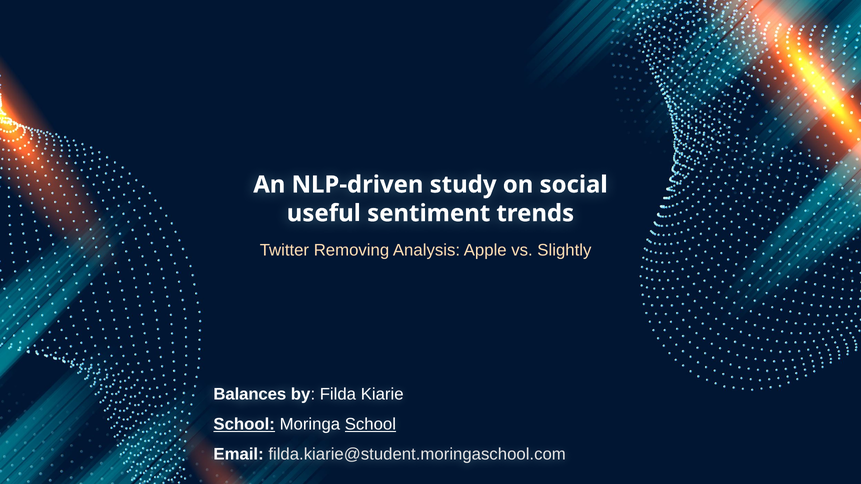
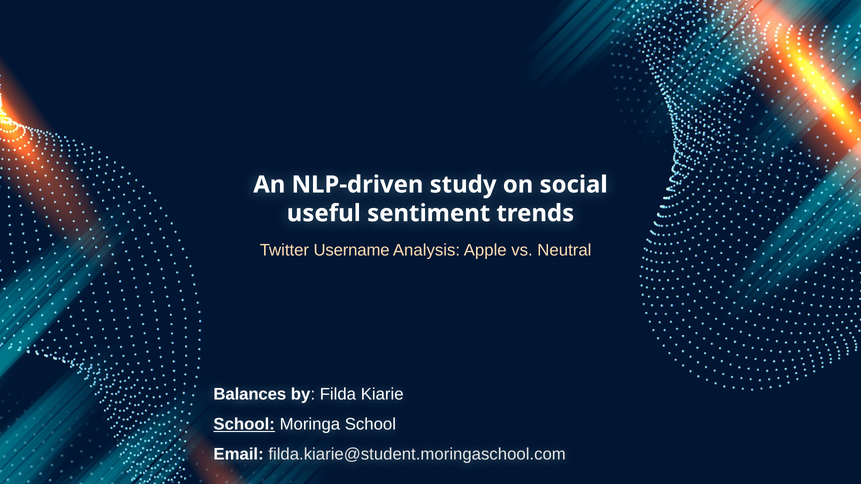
Removing: Removing -> Username
Slightly: Slightly -> Neutral
School at (370, 425) underline: present -> none
